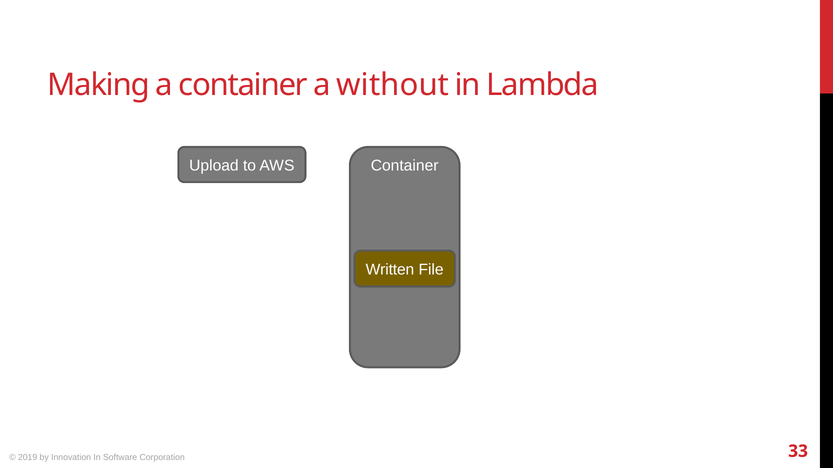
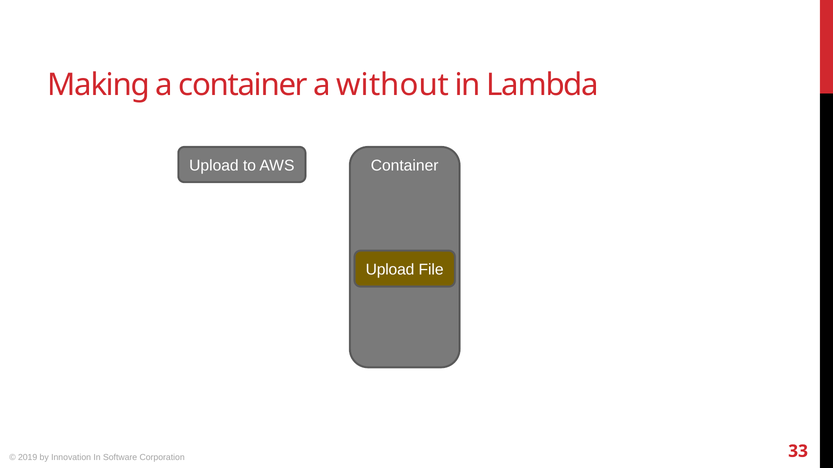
Written at (390, 270): Written -> Upload
